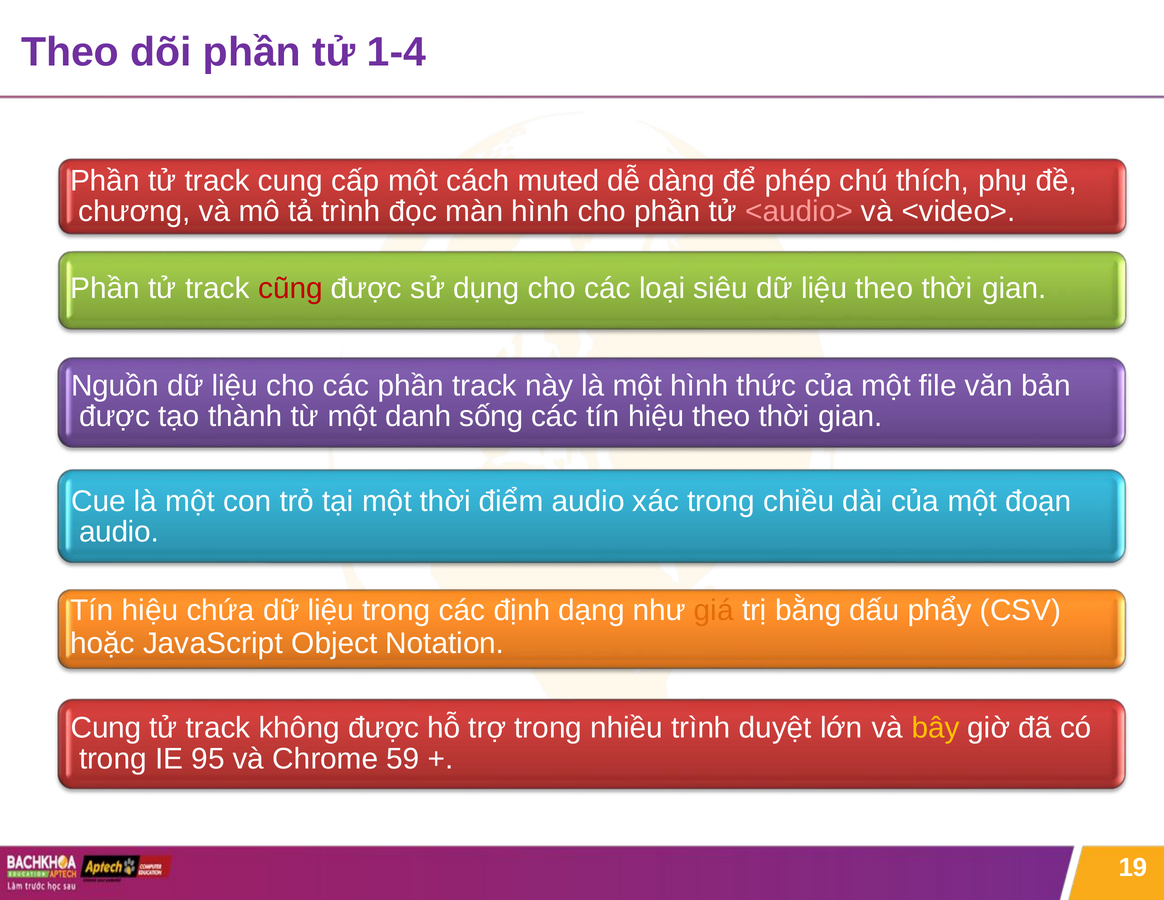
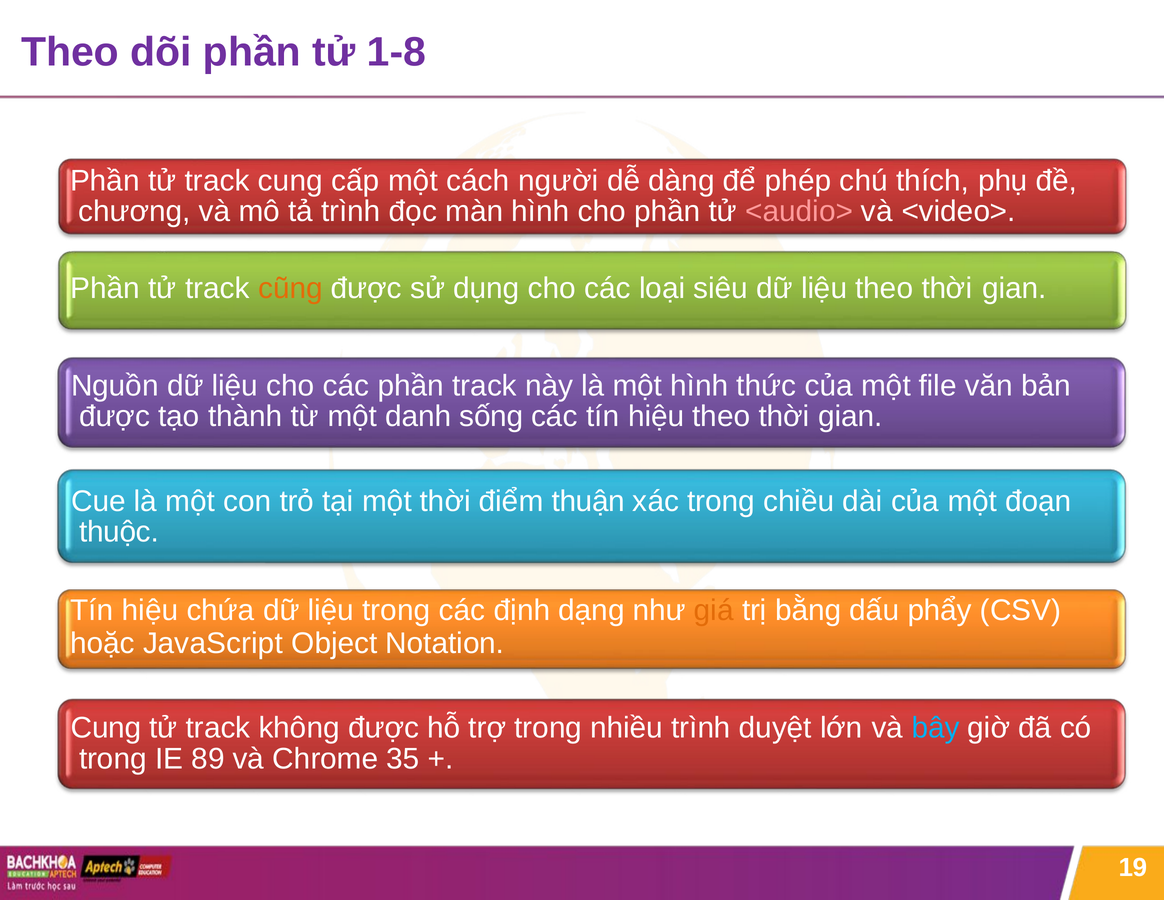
1-4: 1-4 -> 1-8
muted: muted -> người
cũng colour: red -> orange
điểm audio: audio -> thuận
audio at (119, 532): audio -> thuộc
bây colour: yellow -> light blue
95: 95 -> 89
59: 59 -> 35
